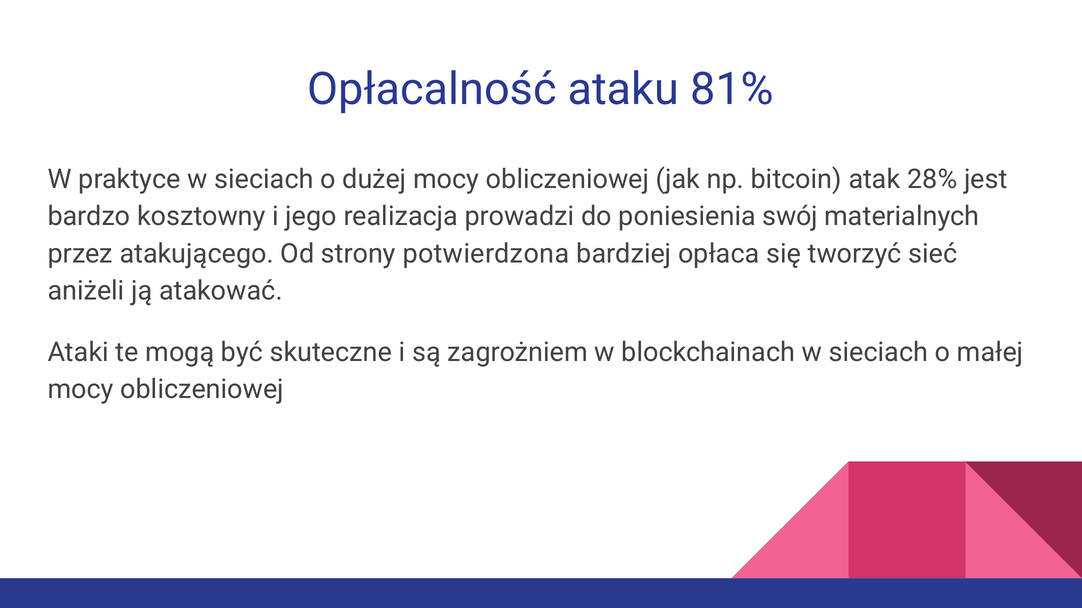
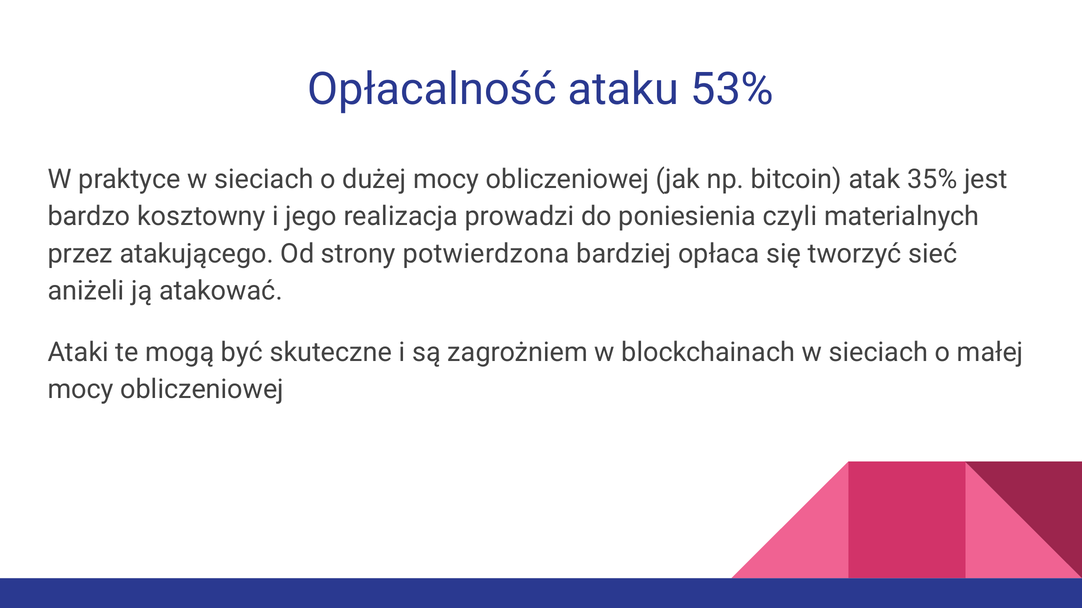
81%: 81% -> 53%
28%: 28% -> 35%
swój: swój -> czyli
